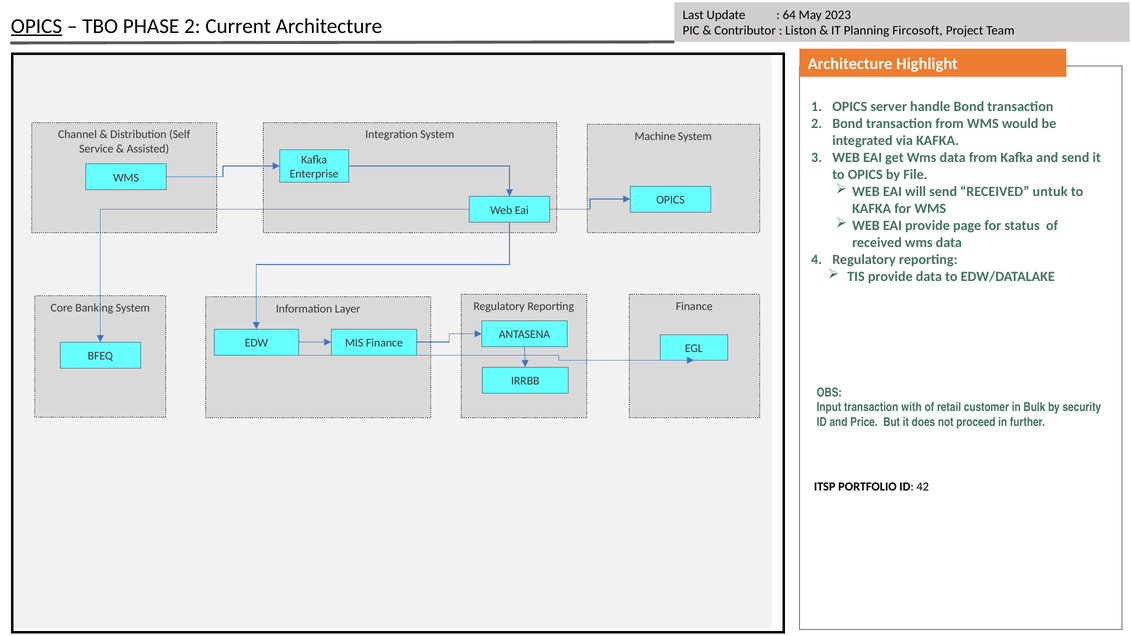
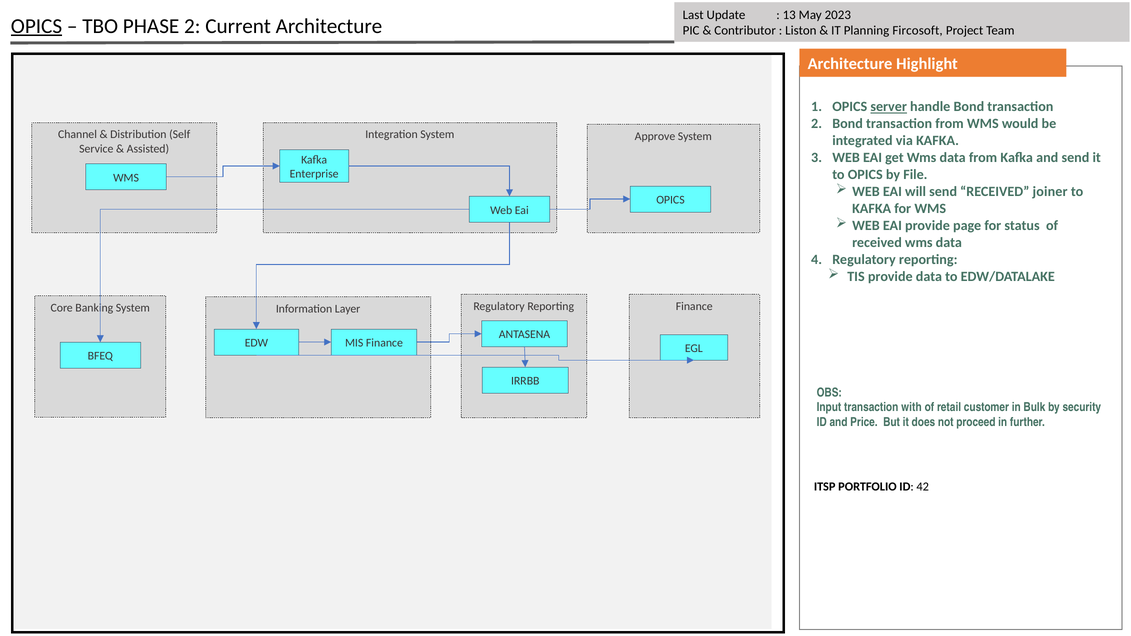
64: 64 -> 13
server underline: none -> present
Machine: Machine -> Approve
untuk: untuk -> joiner
